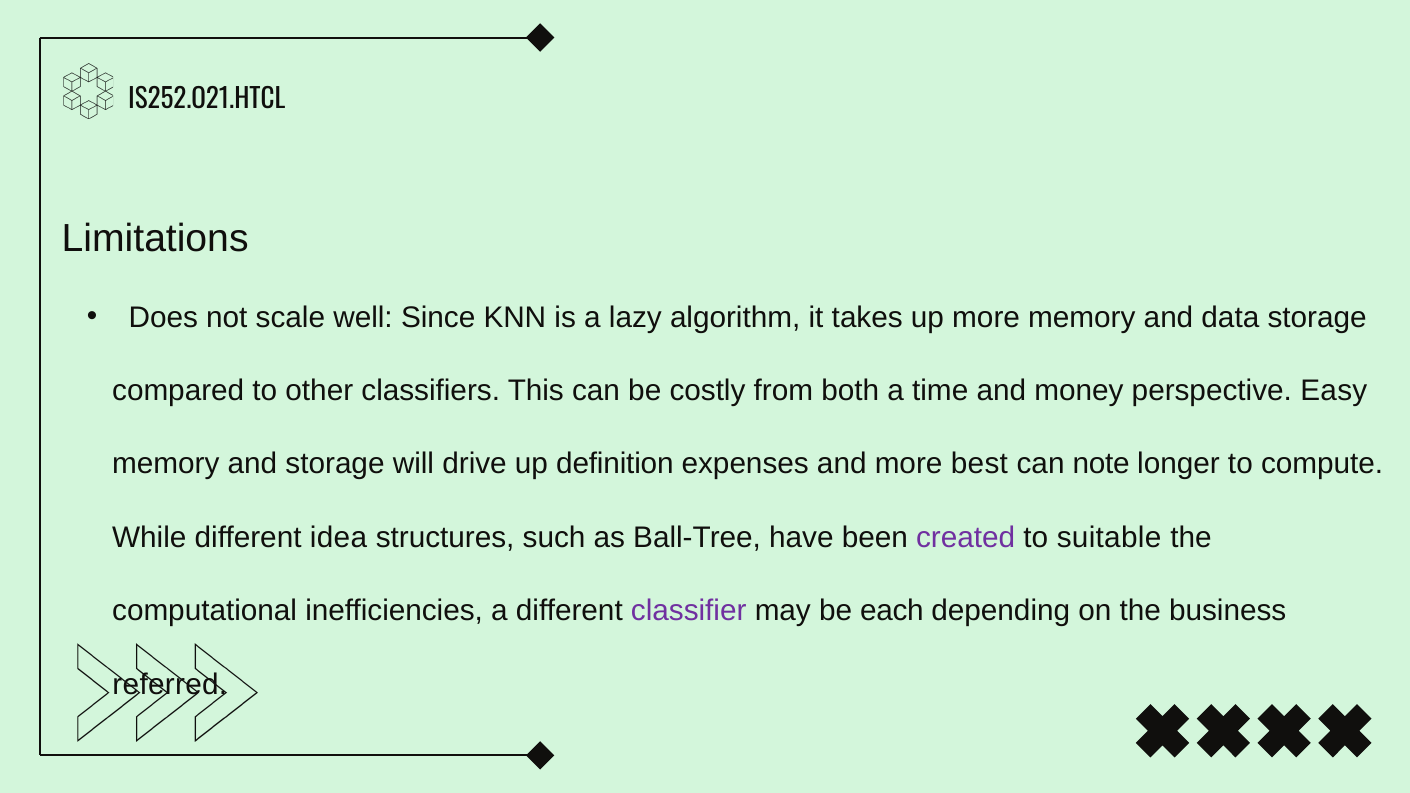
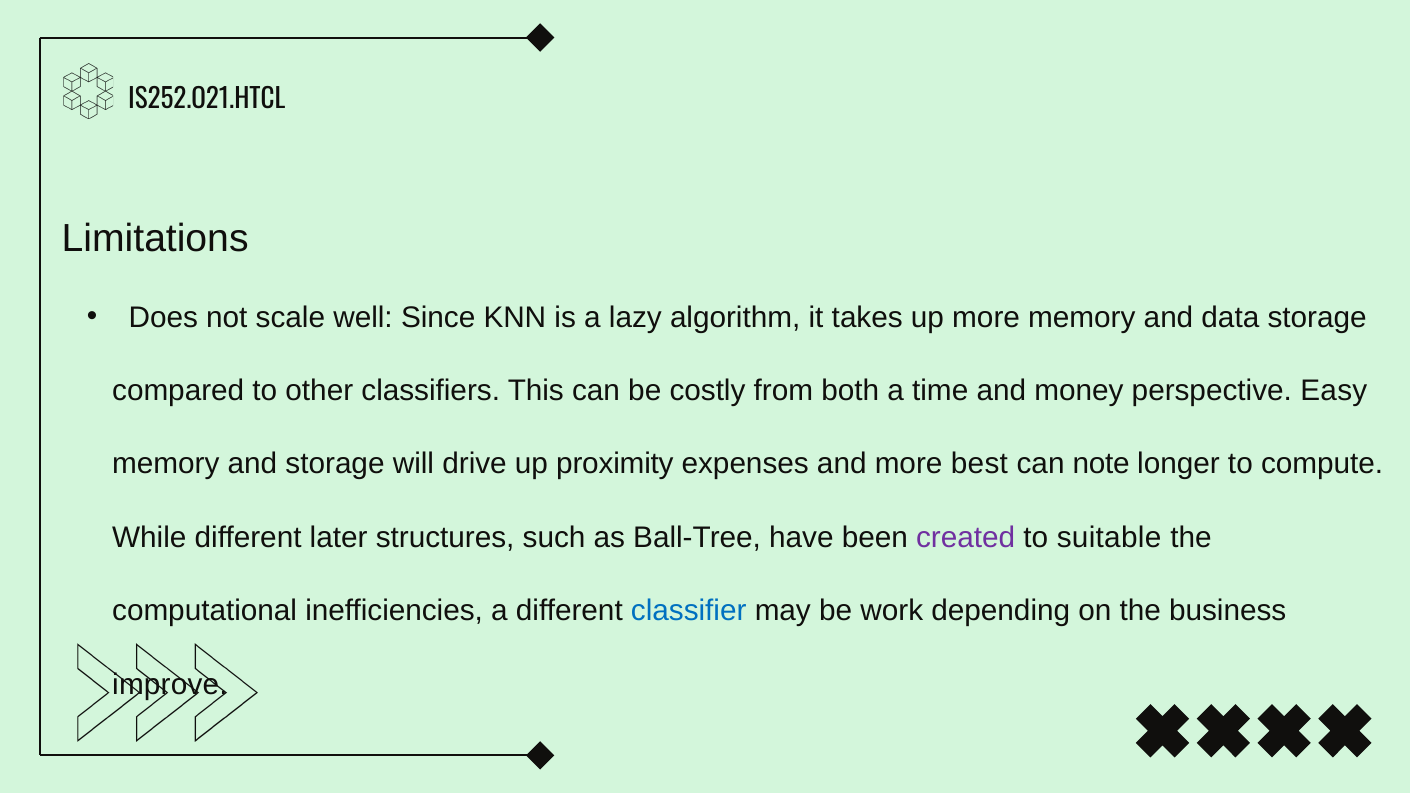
definition: definition -> proximity
idea: idea -> later
classifier colour: purple -> blue
each: each -> work
referred: referred -> improve
